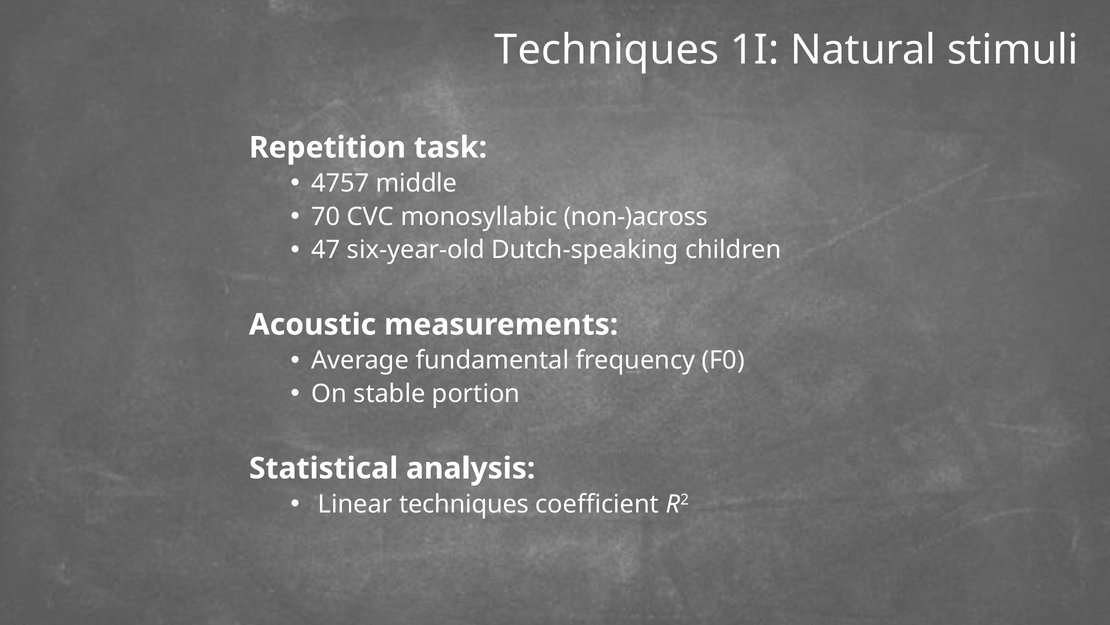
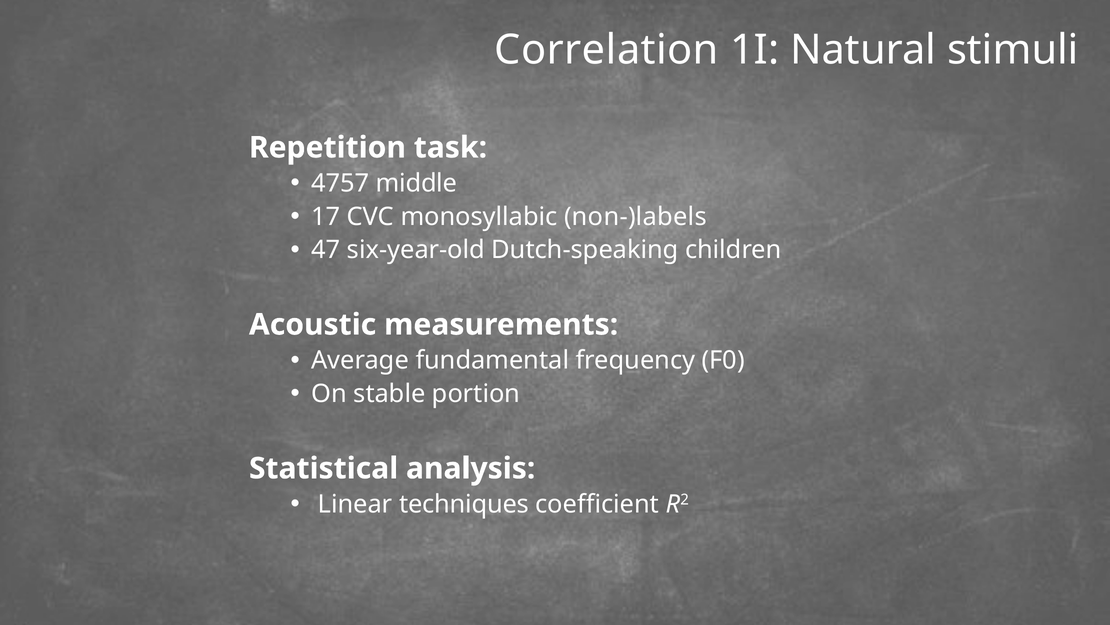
Techniques at (607, 50): Techniques -> Correlation
70: 70 -> 17
non-)across: non-)across -> non-)labels
